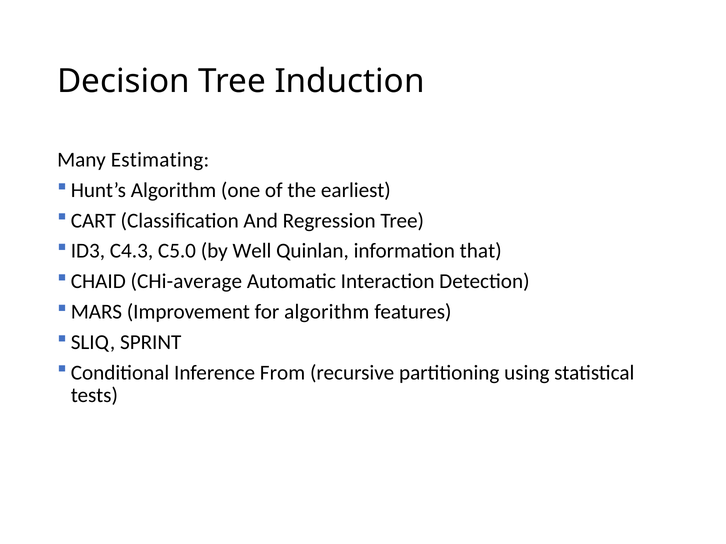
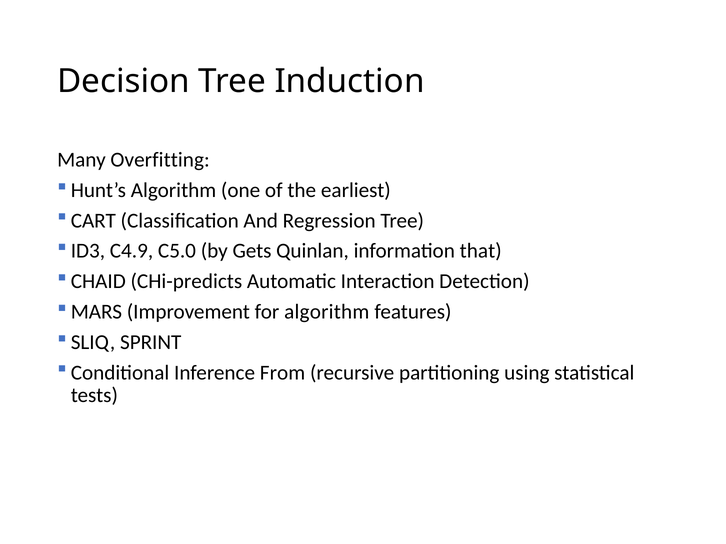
Estimating: Estimating -> Overfitting
C4.3: C4.3 -> C4.9
Well: Well -> Gets
CHi-average: CHi-average -> CHi-predicts
